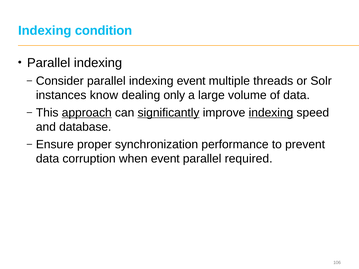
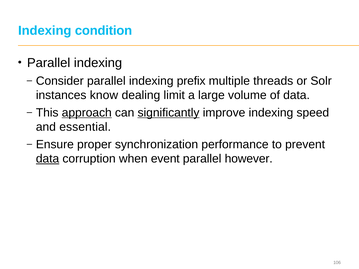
indexing event: event -> prefix
only: only -> limit
indexing at (271, 113) underline: present -> none
database: database -> essential
data at (48, 159) underline: none -> present
required: required -> however
